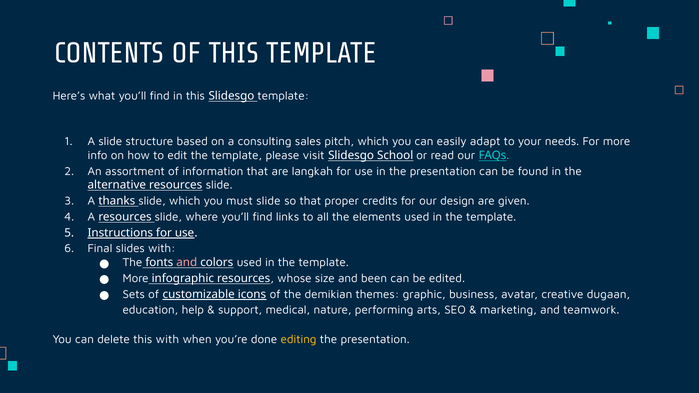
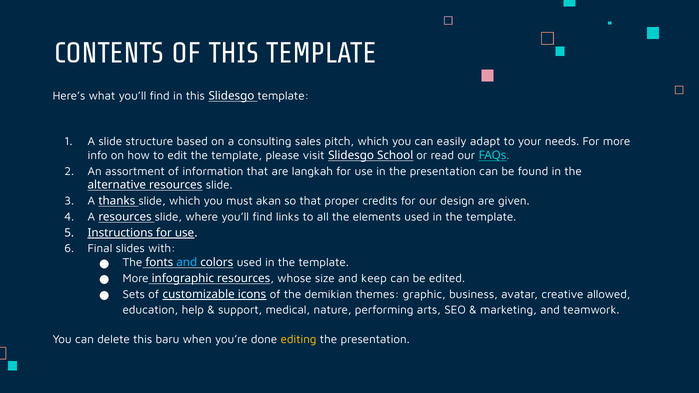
must slide: slide -> akan
and at (187, 263) colour: pink -> light blue
been: been -> keep
dugaan: dugaan -> allowed
this with: with -> baru
